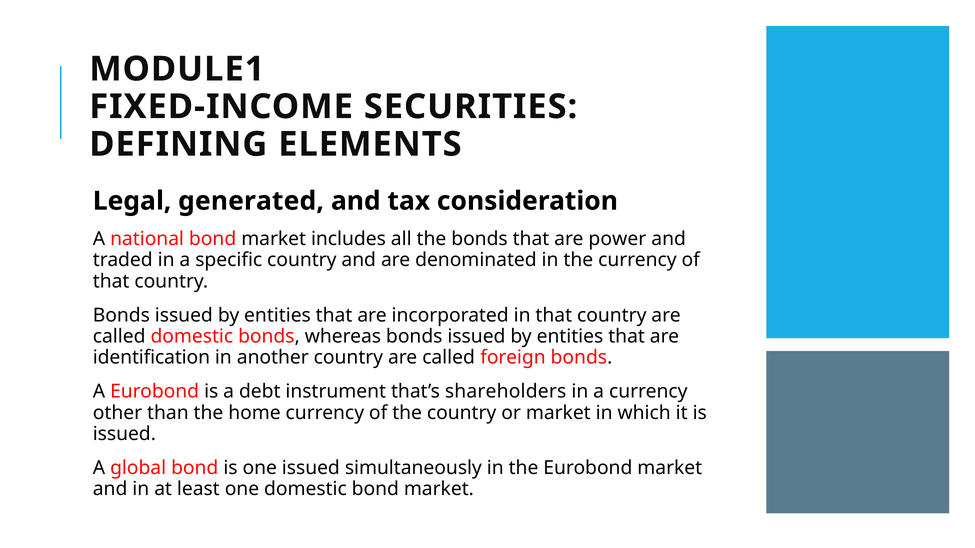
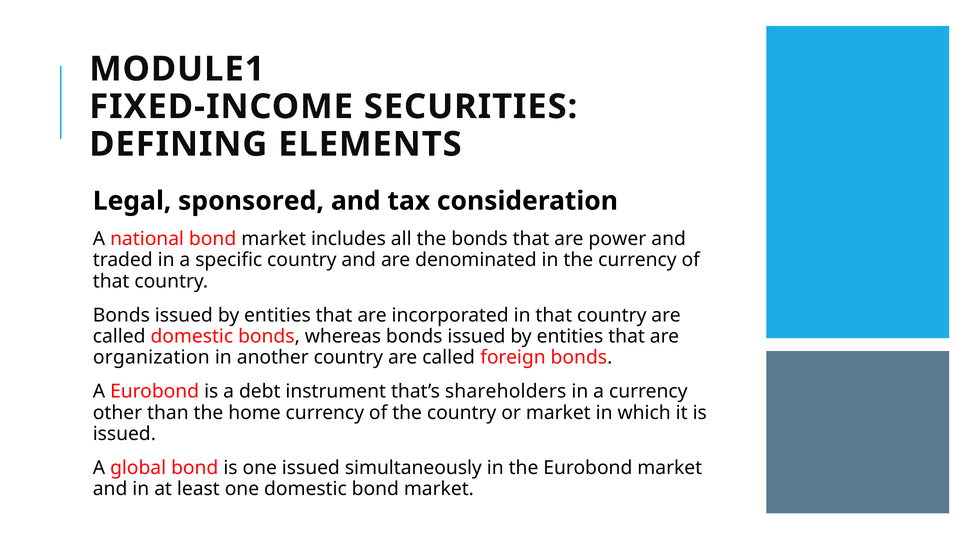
generated: generated -> sponsored
identification: identification -> organization
